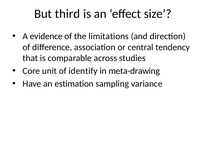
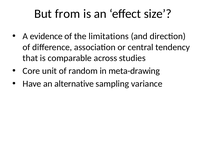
third: third -> from
identify: identify -> random
estimation: estimation -> alternative
